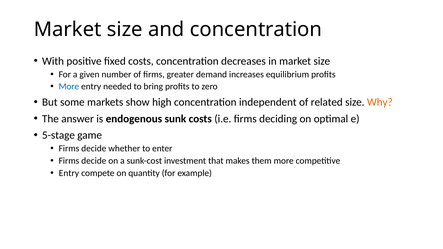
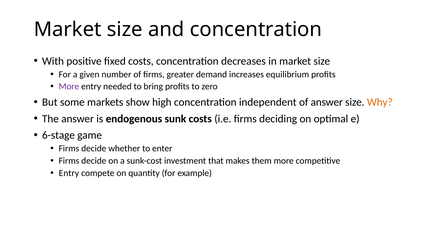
More at (69, 87) colour: blue -> purple
of related: related -> answer
5-stage: 5-stage -> 6-stage
